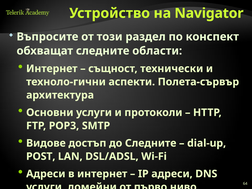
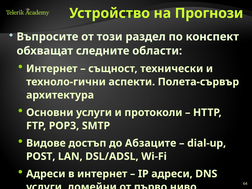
Navigator: Navigator -> Прогнози
до Следните: Следните -> Абзаците
